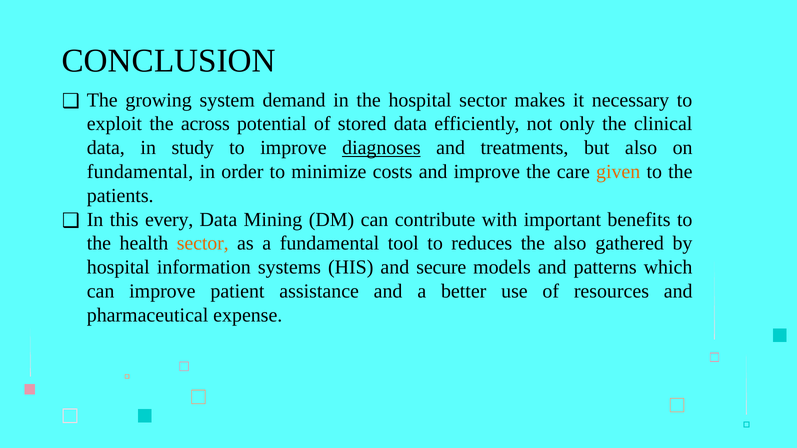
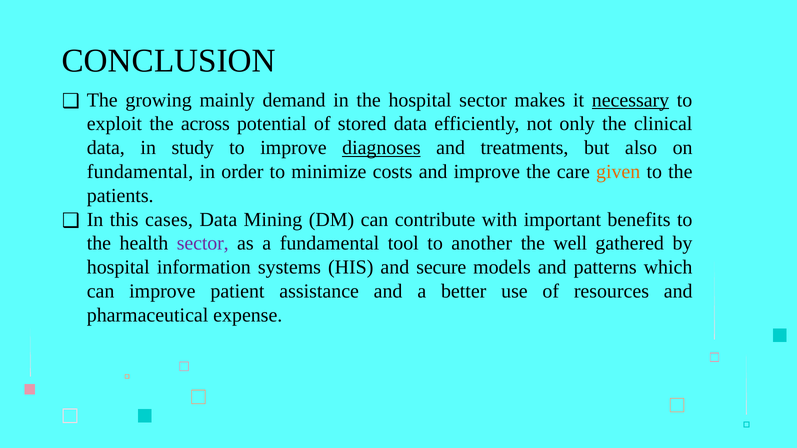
system: system -> mainly
necessary underline: none -> present
every: every -> cases
sector at (203, 244) colour: orange -> purple
reduces: reduces -> another
the also: also -> well
